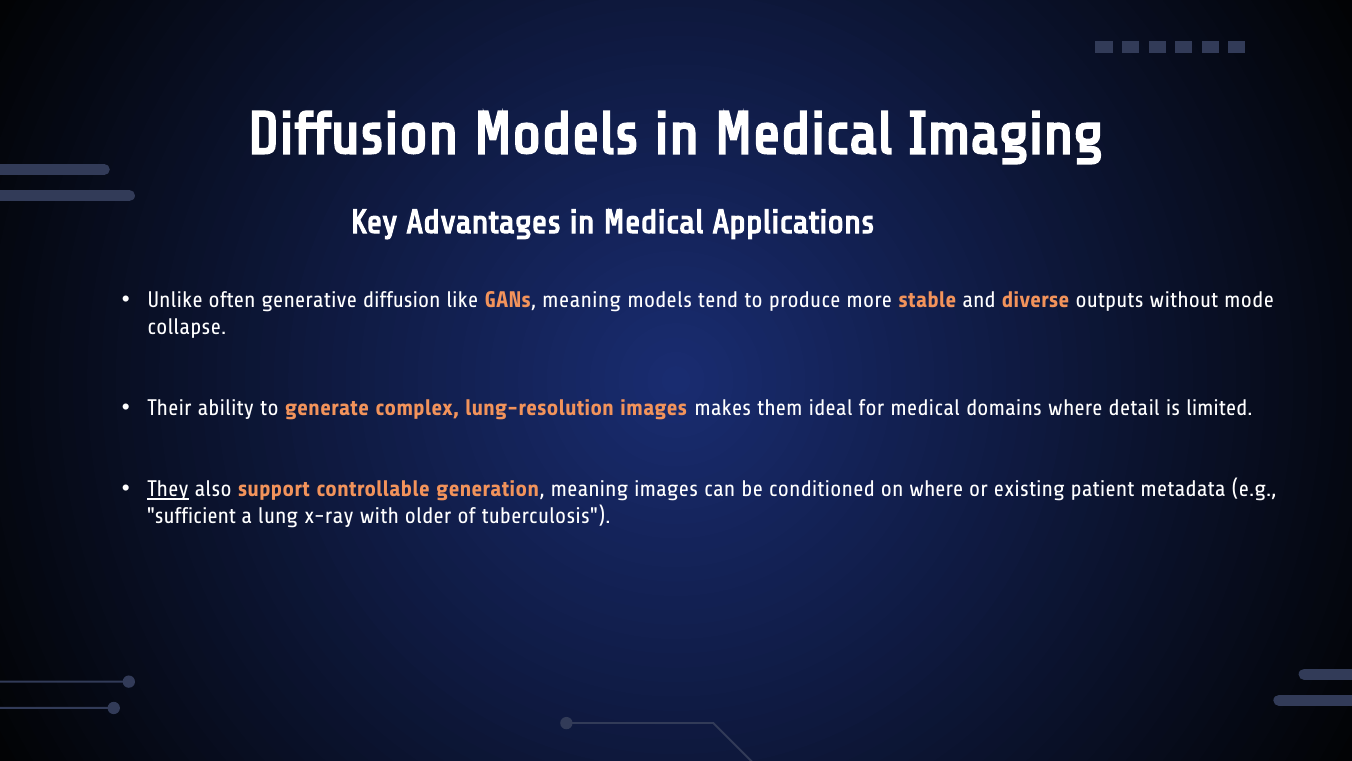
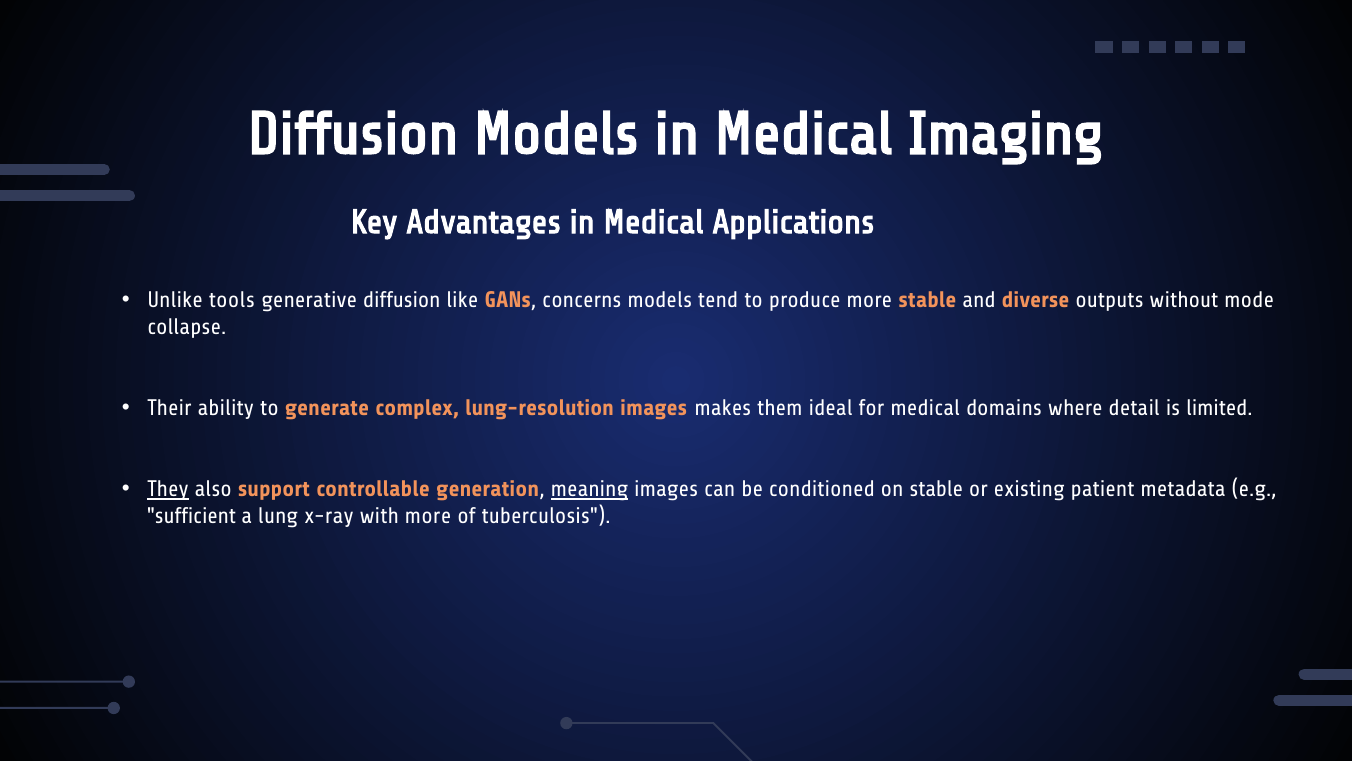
often: often -> tools
GANs meaning: meaning -> concerns
meaning at (589, 489) underline: none -> present
on where: where -> stable
with older: older -> more
